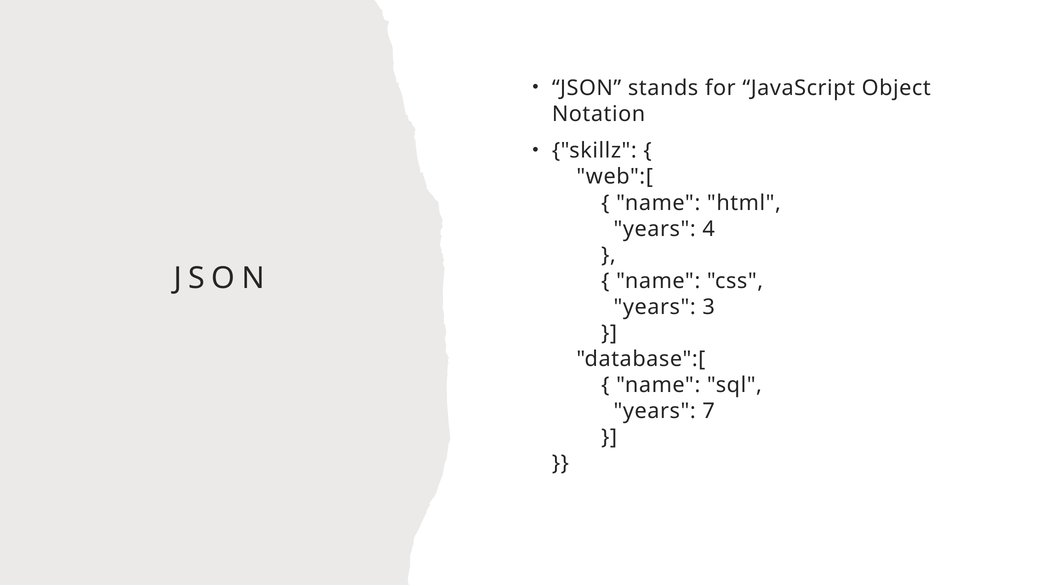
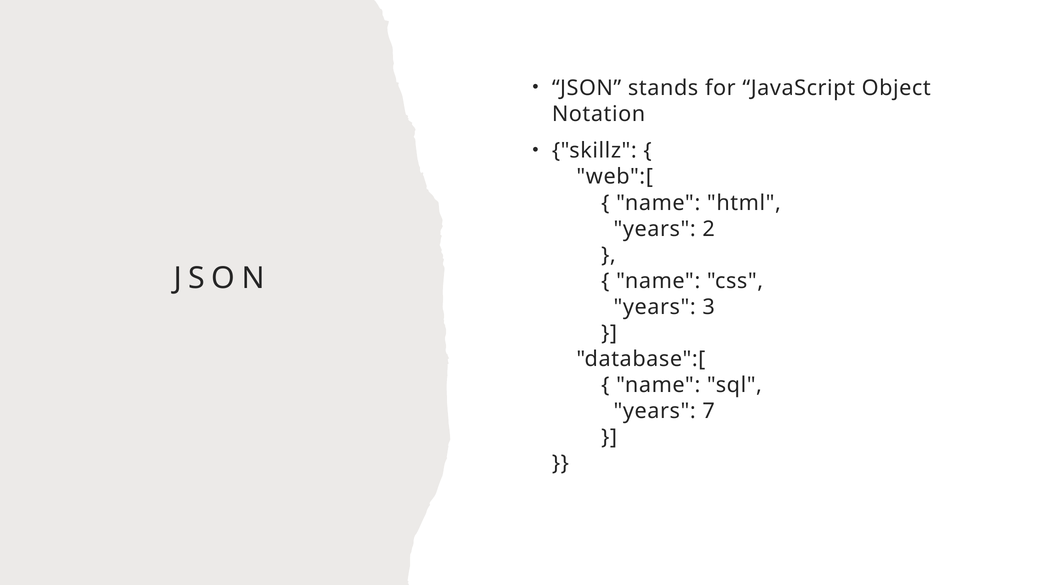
4: 4 -> 2
